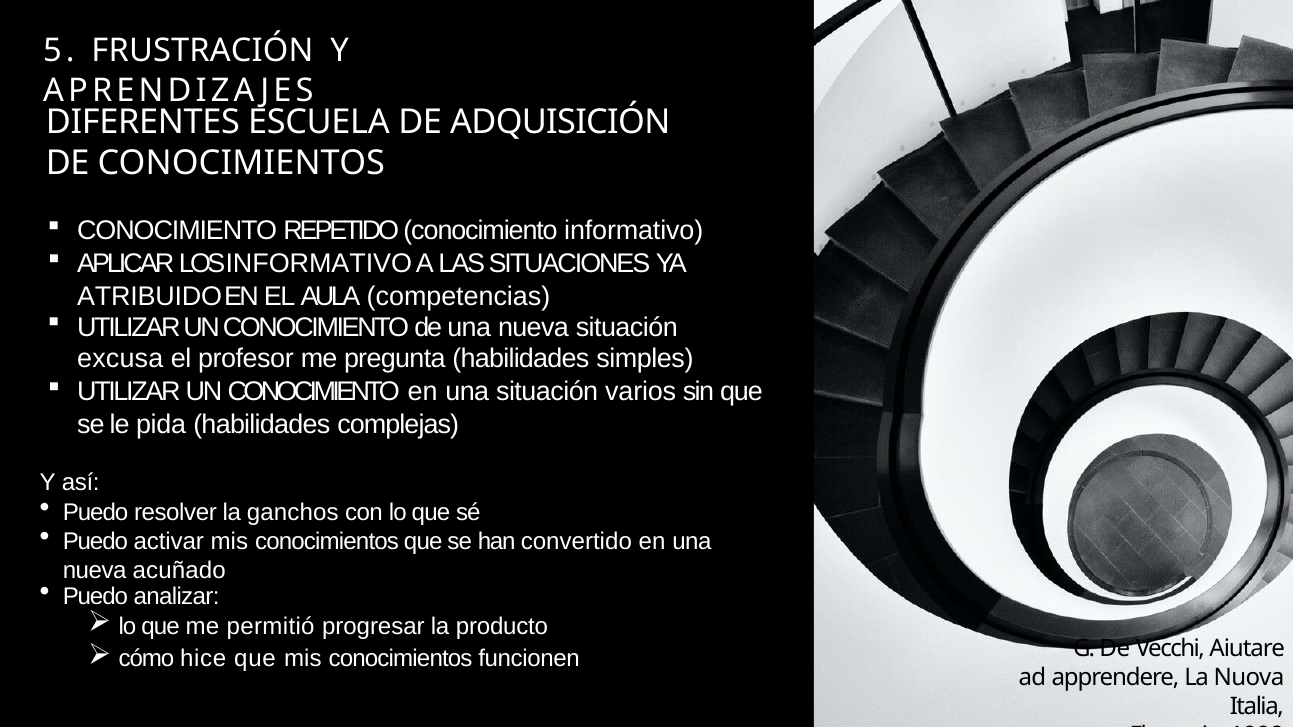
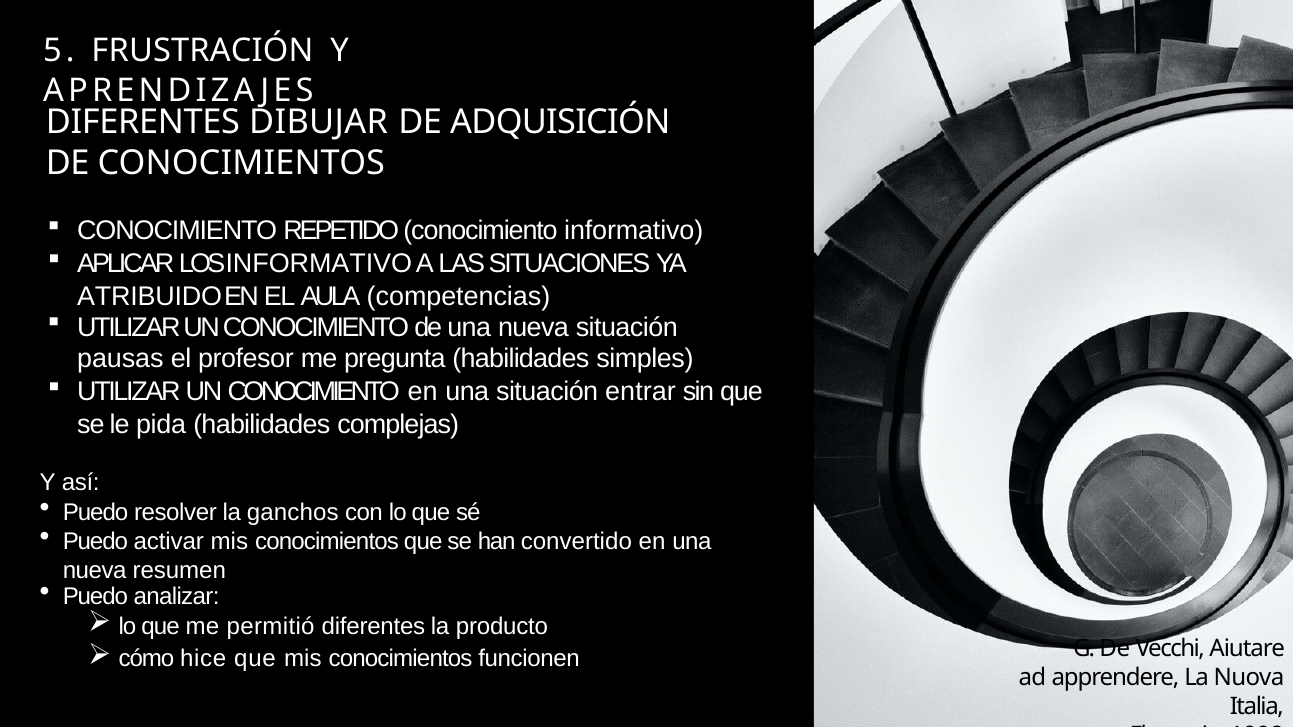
ESCUELA: ESCUELA -> DIBUJAR
excusa: excusa -> pausas
varios: varios -> entrar
acuñado: acuñado -> resumen
permitió progresar: progresar -> diferentes
